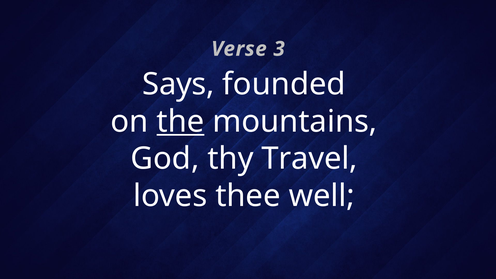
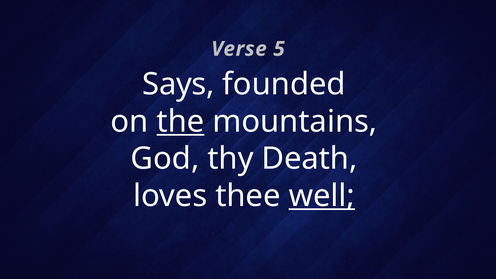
3: 3 -> 5
Travel: Travel -> Death
well underline: none -> present
